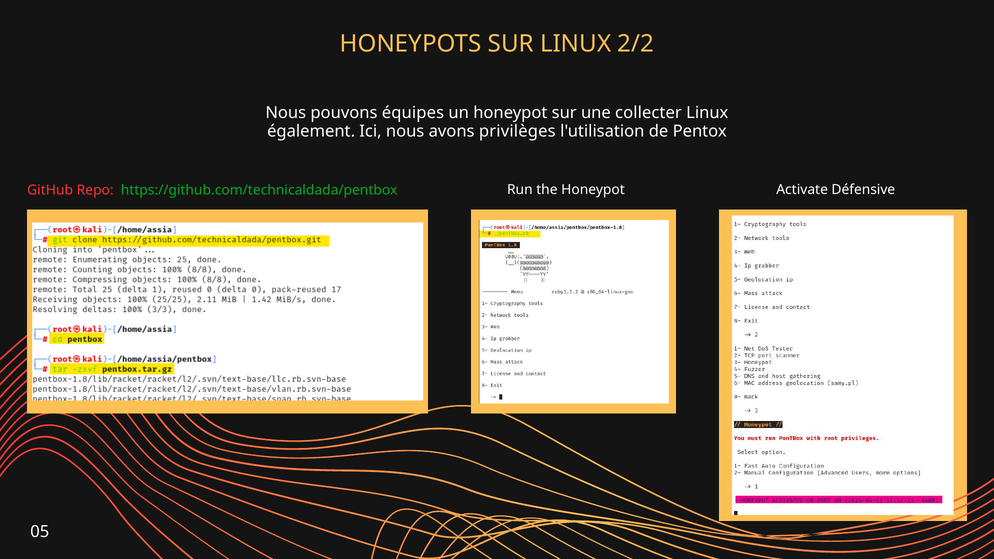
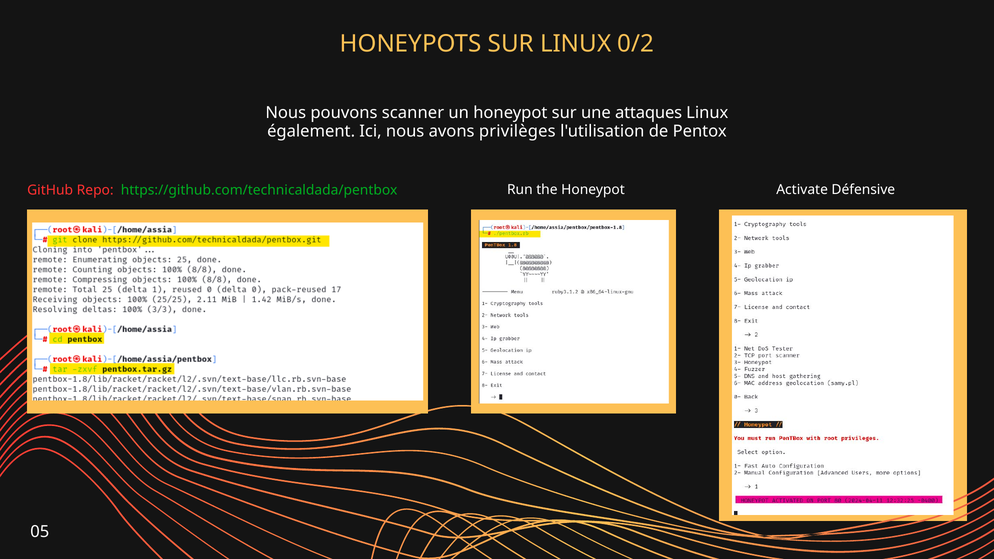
2/2: 2/2 -> 0/2
équipes: équipes -> scanner
collecter: collecter -> attaques
